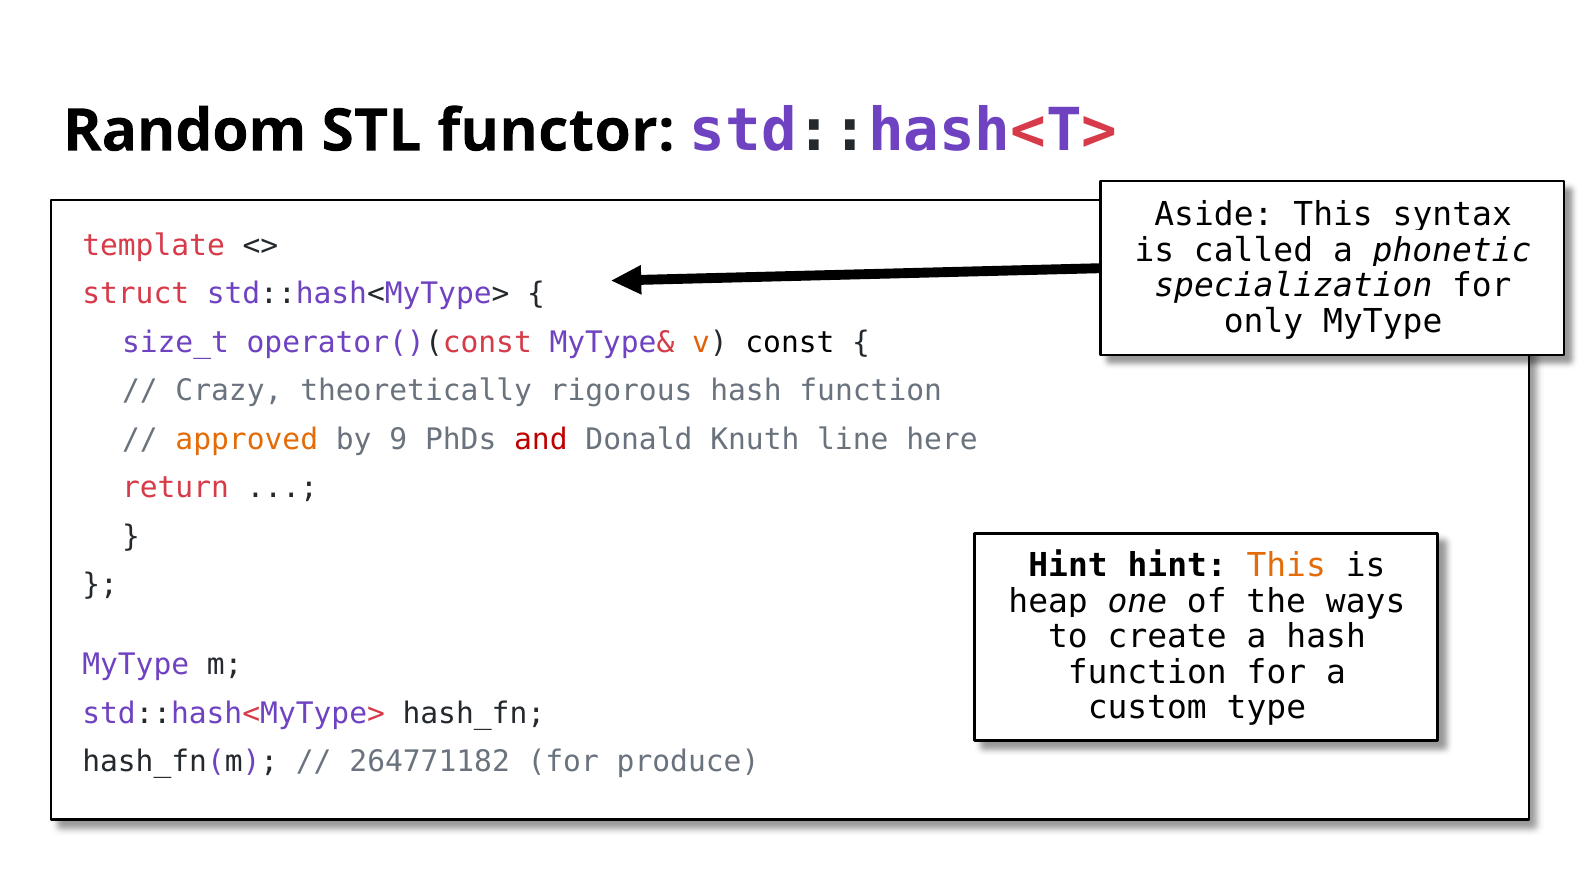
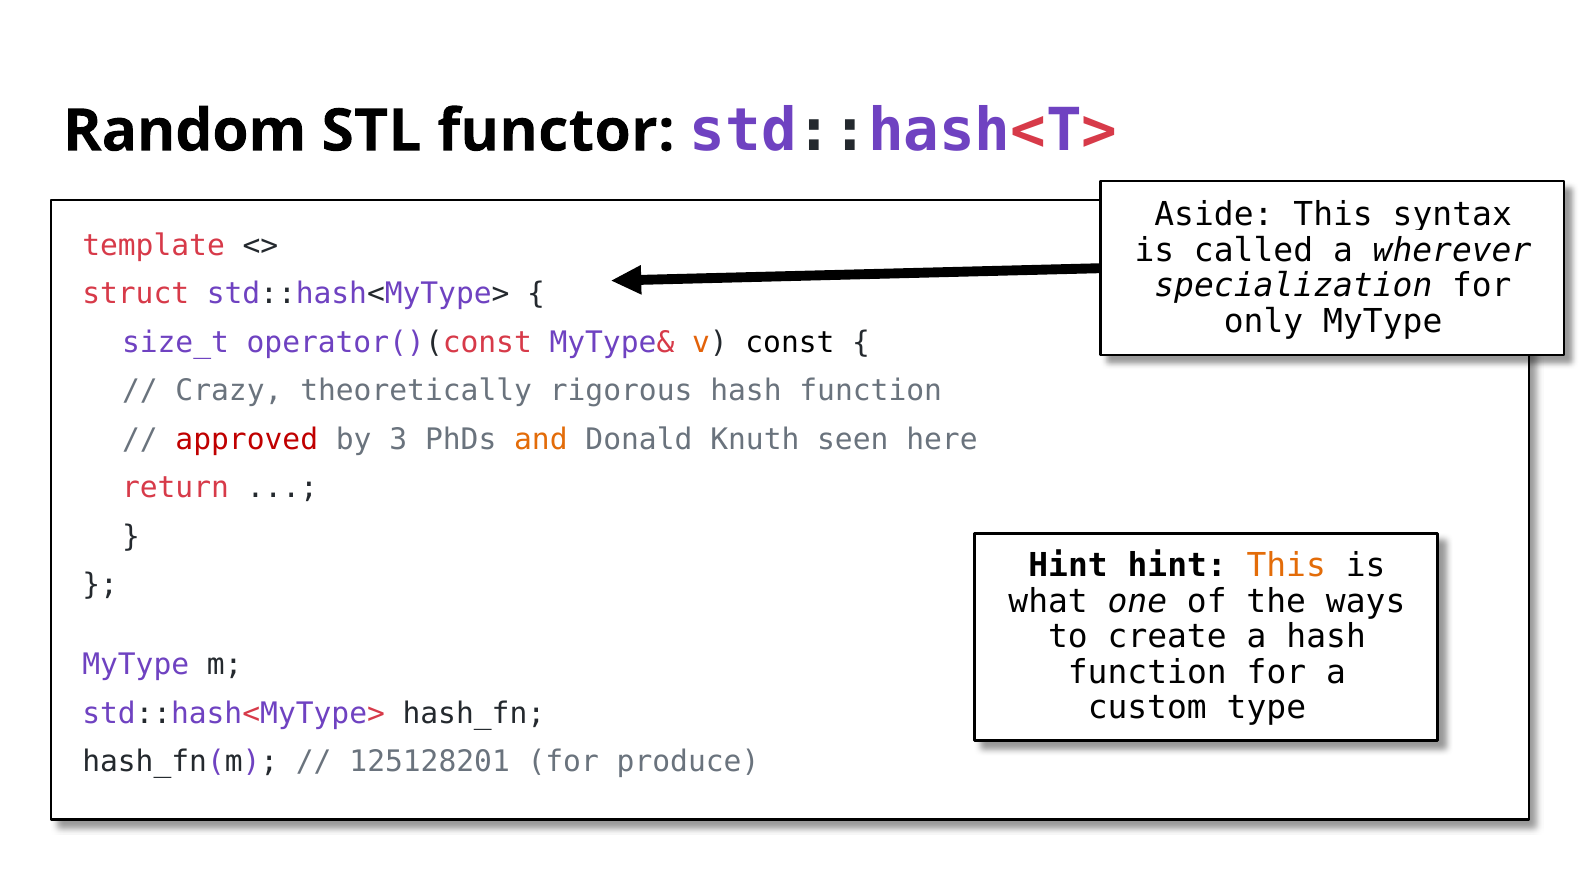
phonetic: phonetic -> wherever
approved colour: orange -> red
9: 9 -> 3
and colour: red -> orange
line: line -> seen
heap: heap -> what
264771182: 264771182 -> 125128201
